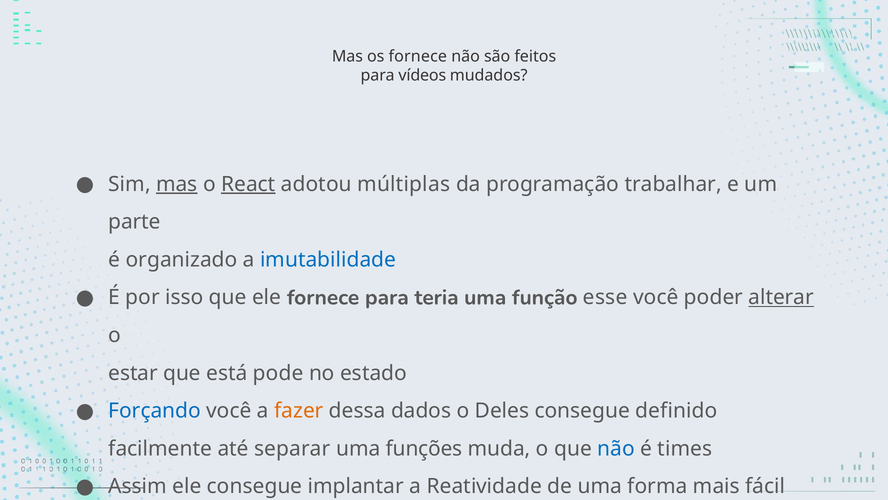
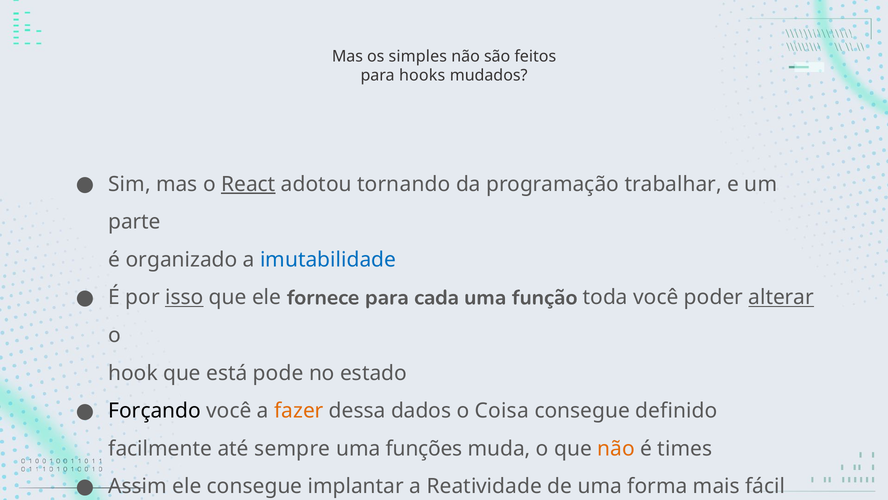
os fornece: fornece -> simples
vídeos: vídeos -> hooks
mas at (177, 184) underline: present -> none
múltiplas: múltiplas -> tornando
isso underline: none -> present
teria: teria -> cada
esse: esse -> toda
estar: estar -> hook
Forçando colour: blue -> black
Deles: Deles -> Coisa
separar: separar -> sempre
não at (616, 448) colour: blue -> orange
